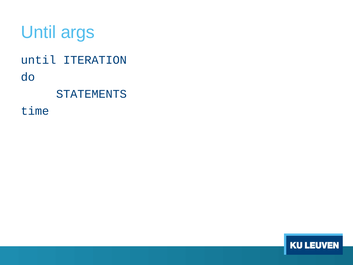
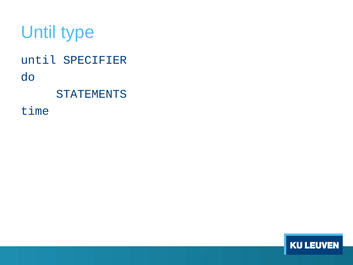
args: args -> type
ITERATION: ITERATION -> SPECIFIER
